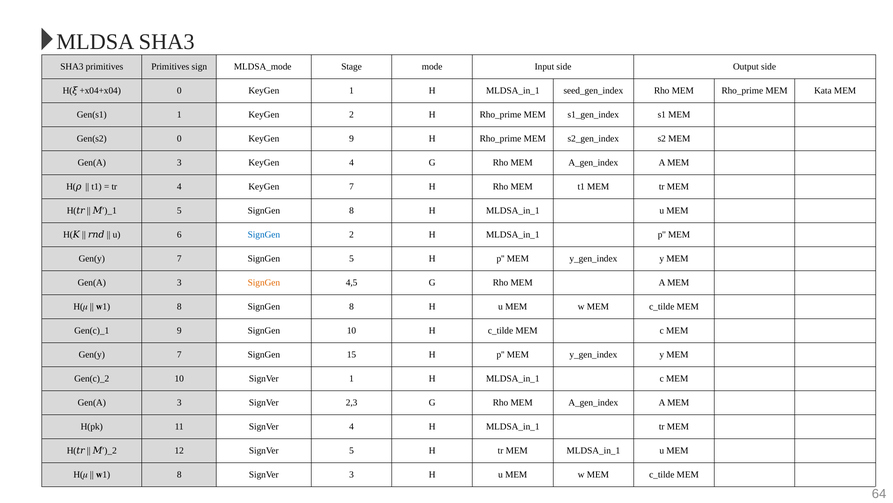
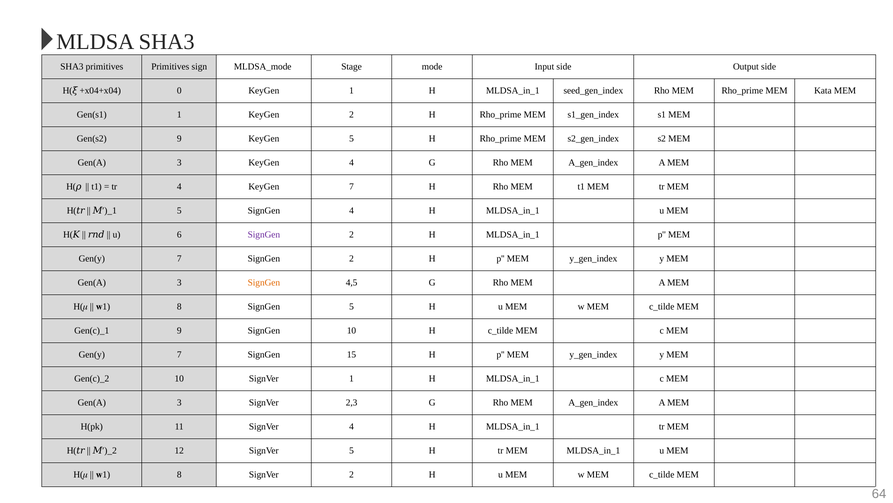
Gen(s2 0: 0 -> 9
KeyGen 9: 9 -> 5
5 SignGen 8: 8 -> 4
SignGen at (264, 234) colour: blue -> purple
7 SignGen 5: 5 -> 2
8 SignGen 8: 8 -> 5
SignVer 3: 3 -> 2
